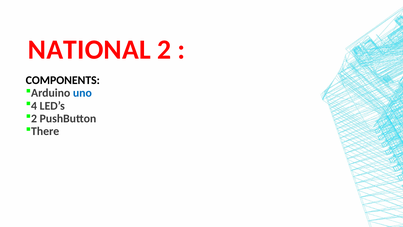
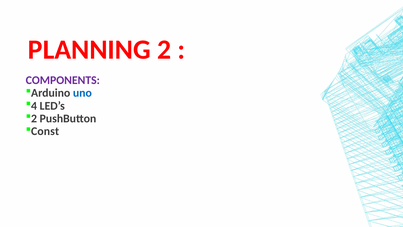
NATIONAL: NATIONAL -> PLANNING
COMPONENTS colour: black -> purple
There: There -> Const
